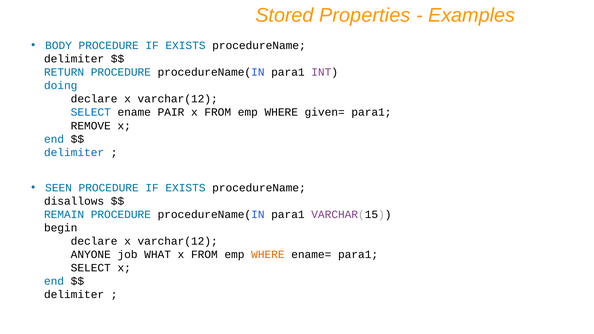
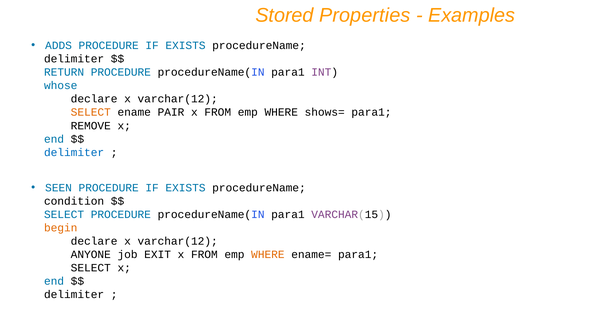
BODY: BODY -> ADDS
doing: doing -> whose
SELECT at (91, 112) colour: blue -> orange
given=: given= -> shows=
disallows: disallows -> condition
REMAIN at (64, 215): REMAIN -> SELECT
begin colour: black -> orange
WHAT: WHAT -> EXIT
